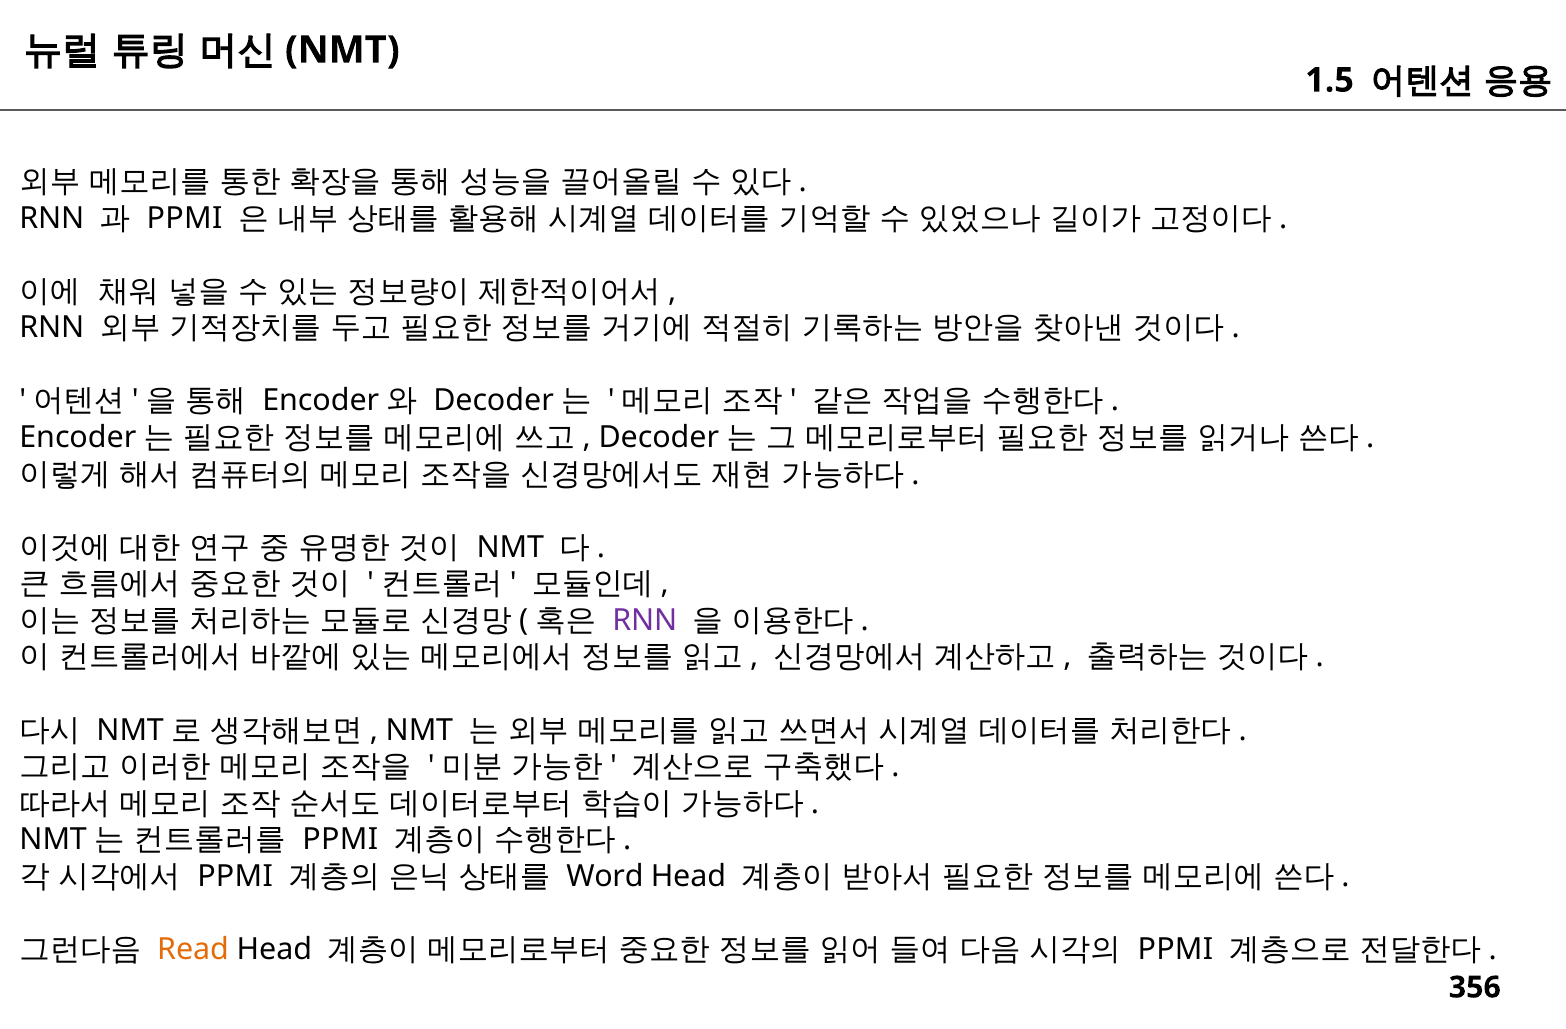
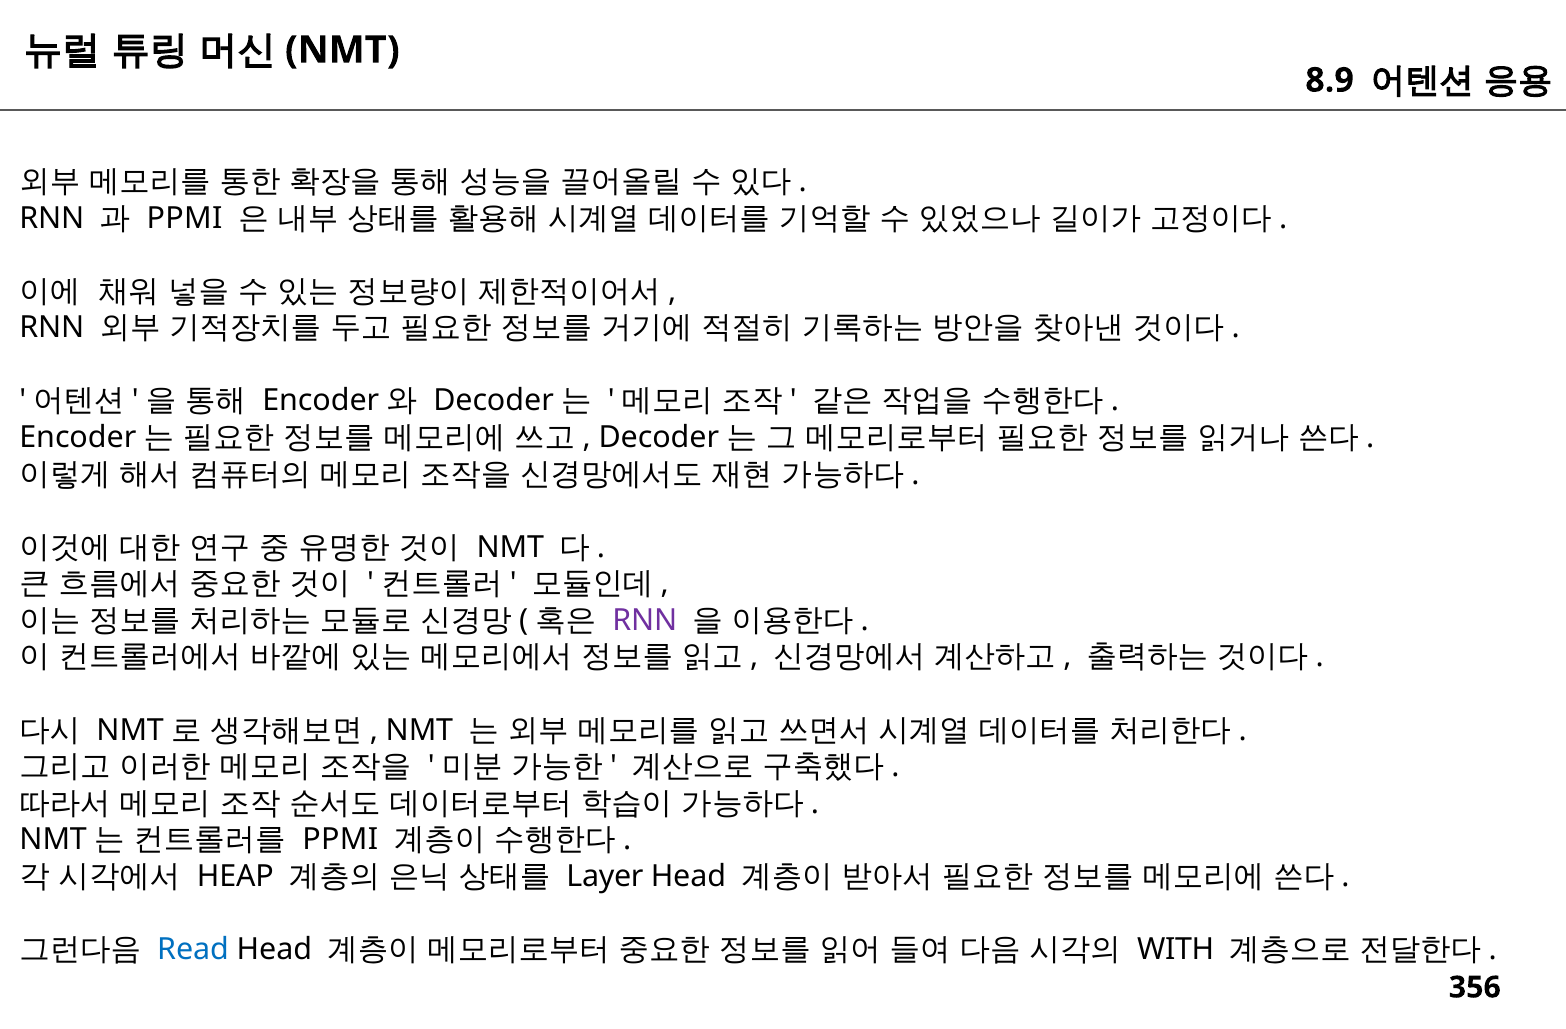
1.5: 1.5 -> 8.9
PPMI at (235, 876): PPMI -> HEAP
Word: Word -> Layer
Read colour: orange -> blue
PPMI at (1175, 949): PPMI -> WITH
